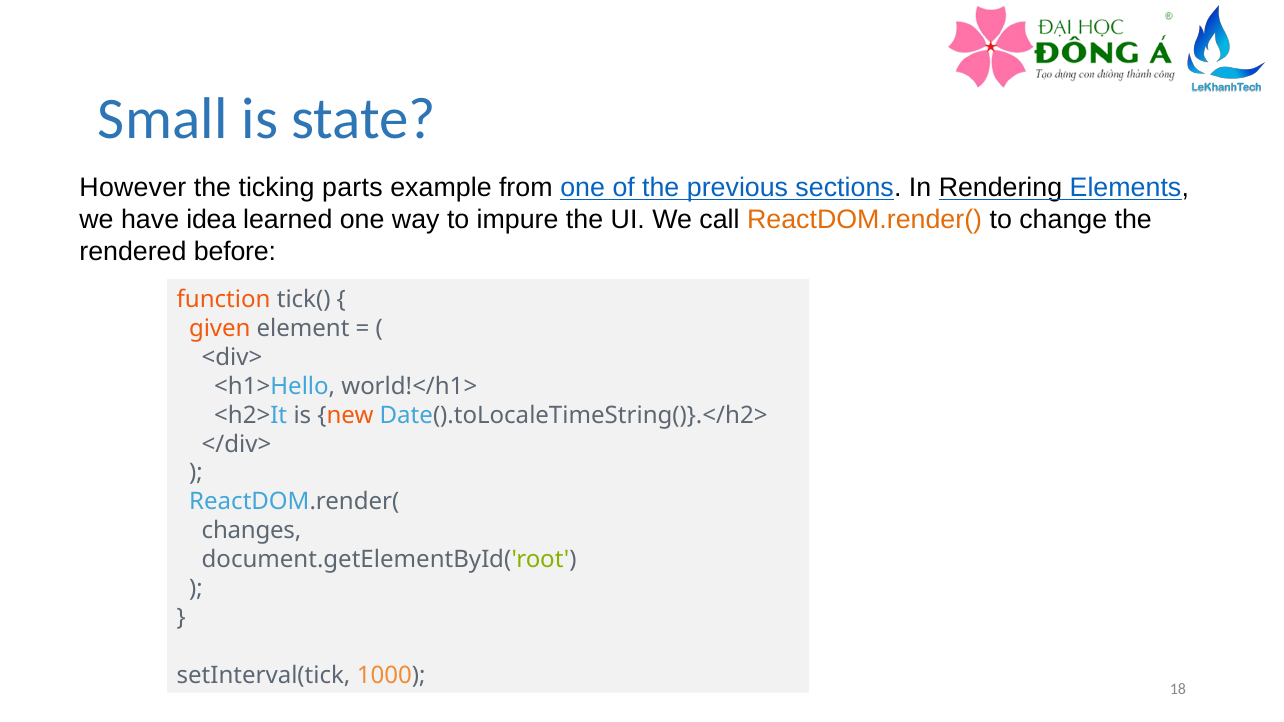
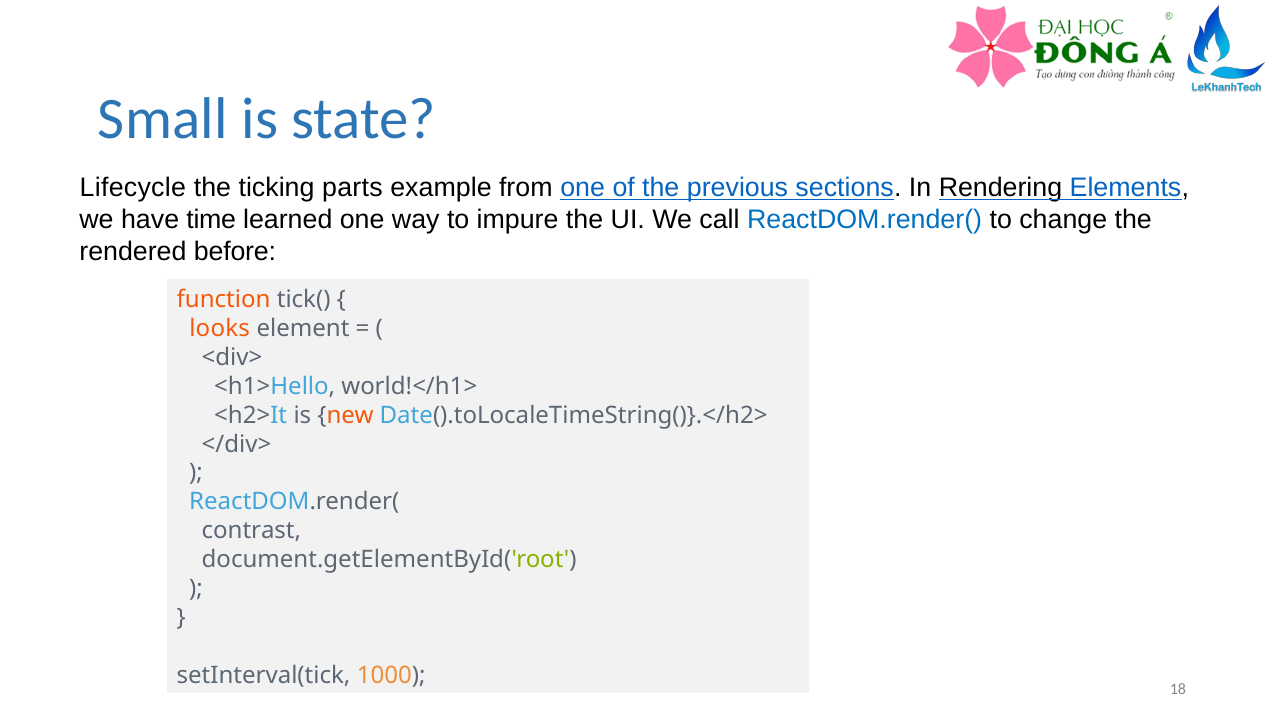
However: However -> Lifecycle
idea: idea -> time
ReactDOM.render( at (865, 220) colour: orange -> blue
given: given -> looks
changes: changes -> contrast
